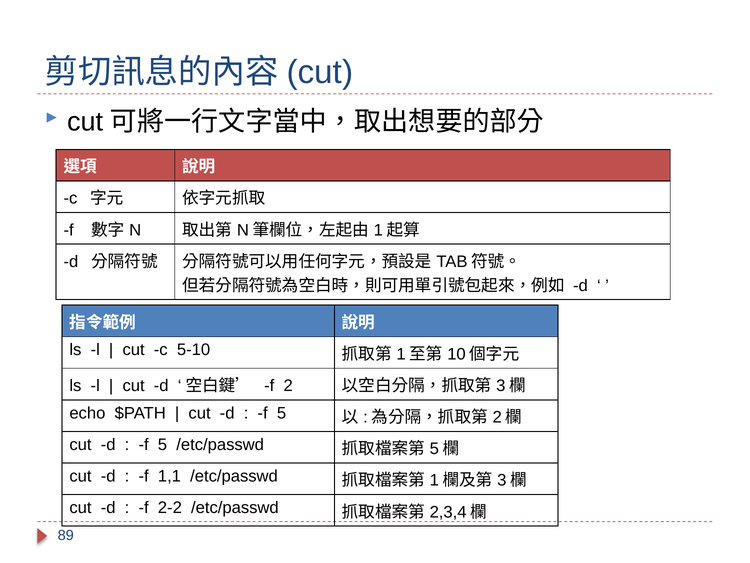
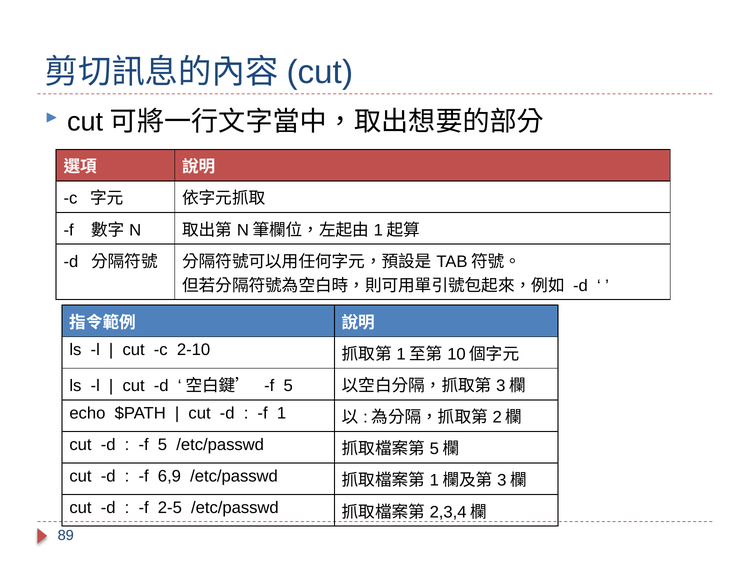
5-10: 5-10 -> 2-10
2 at (288, 385): 2 -> 5
5 at (282, 413): 5 -> 1
1,1: 1,1 -> 6,9
2-2: 2-2 -> 2-5
